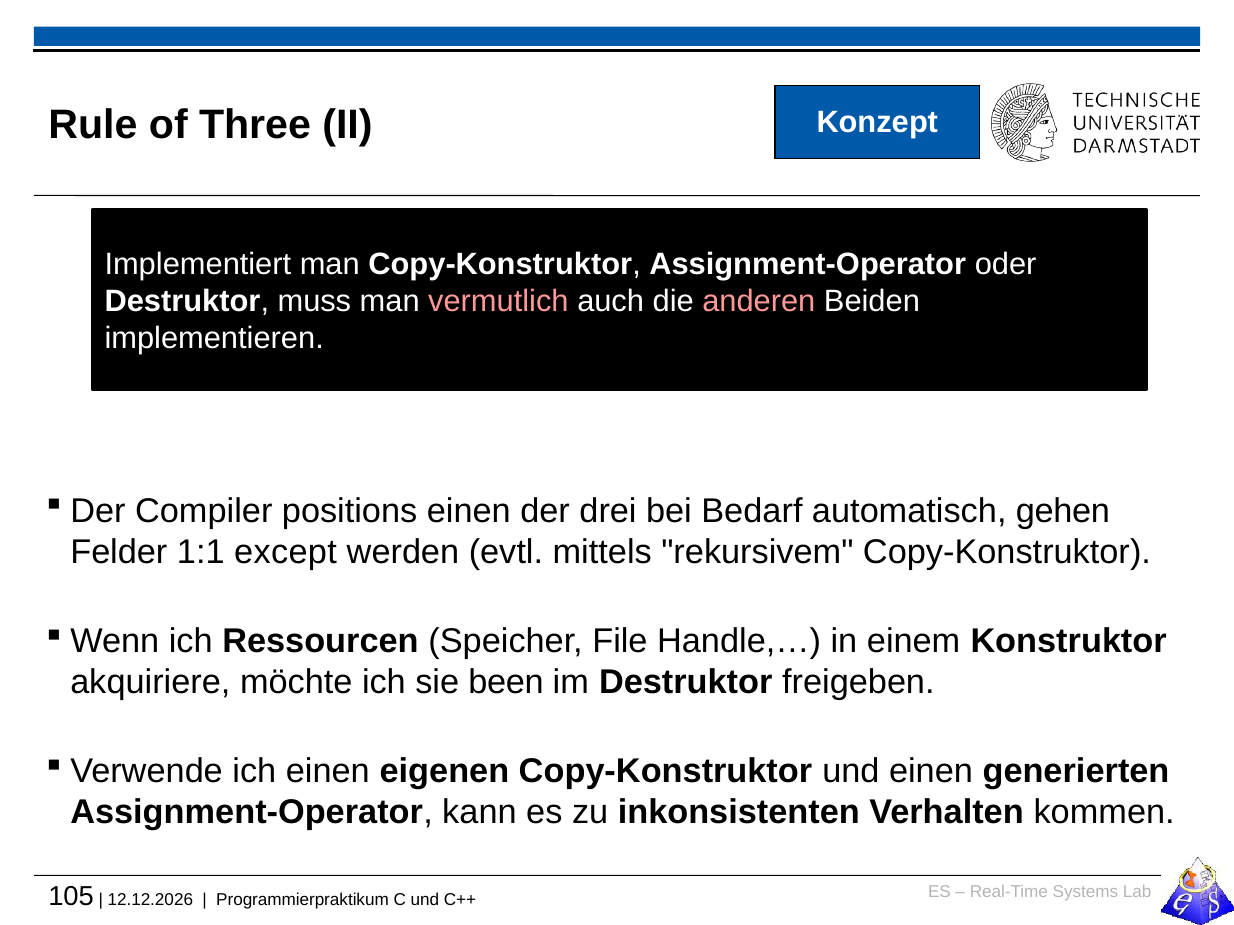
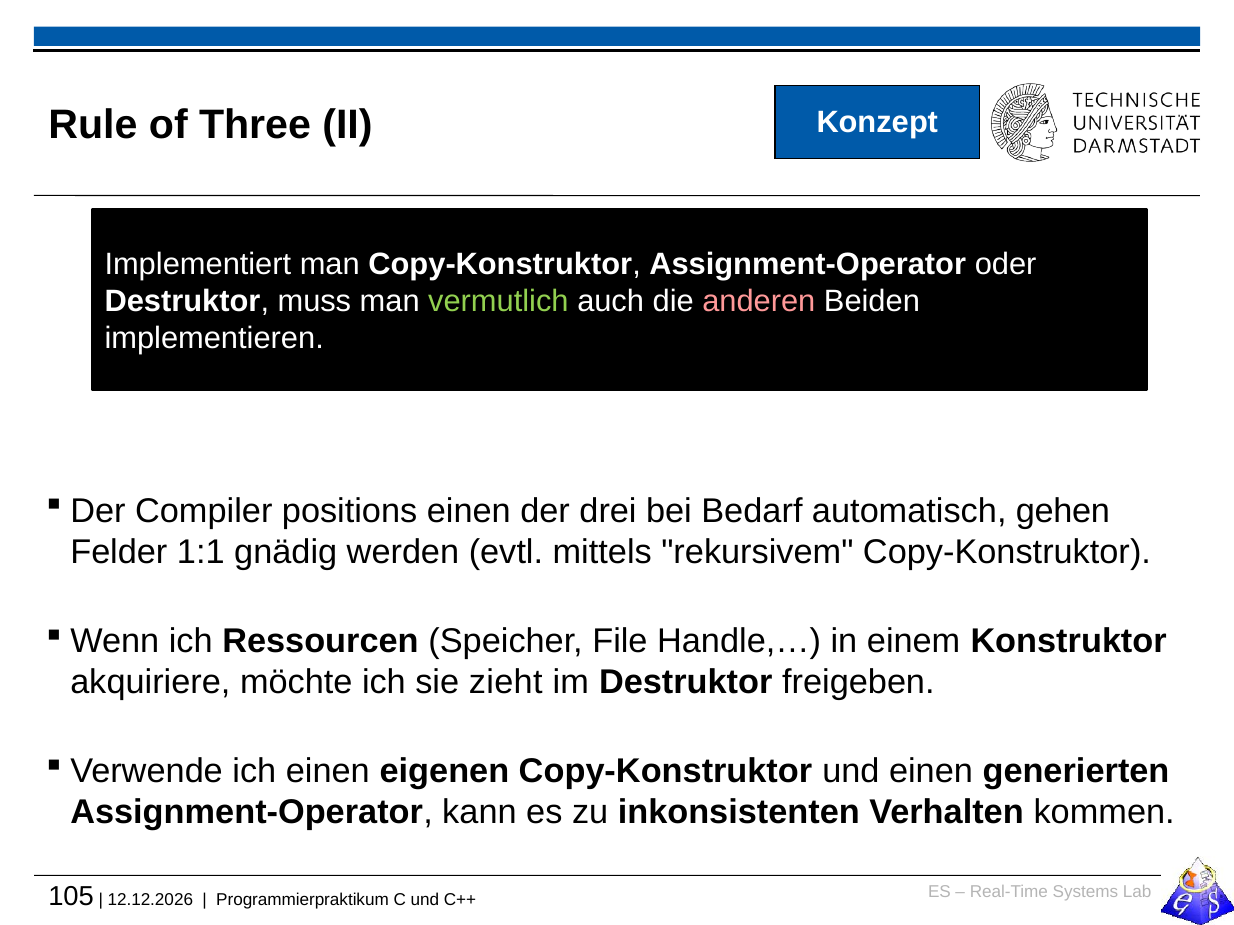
vermutlich colour: pink -> light green
except: except -> gnädig
been: been -> zieht
